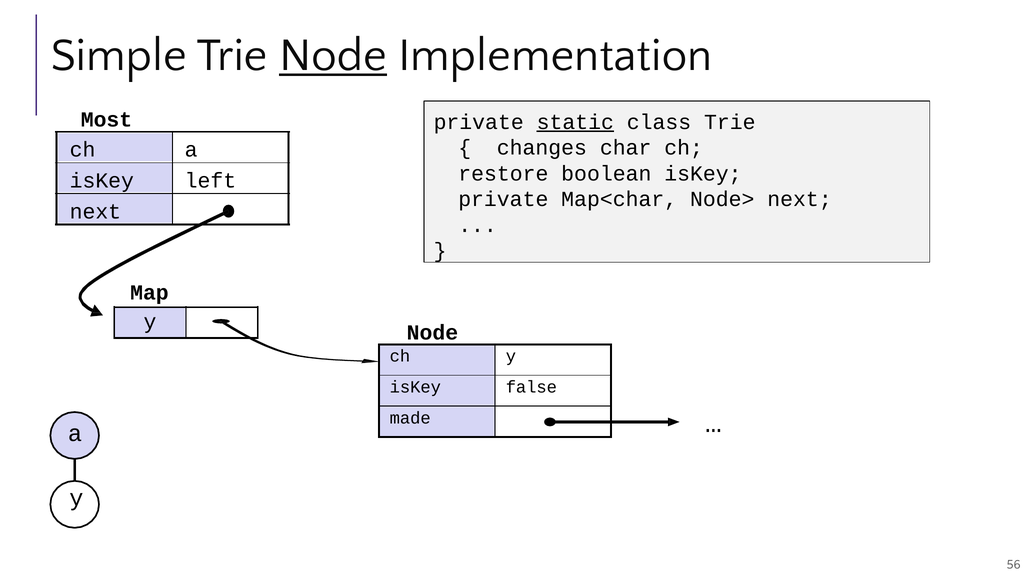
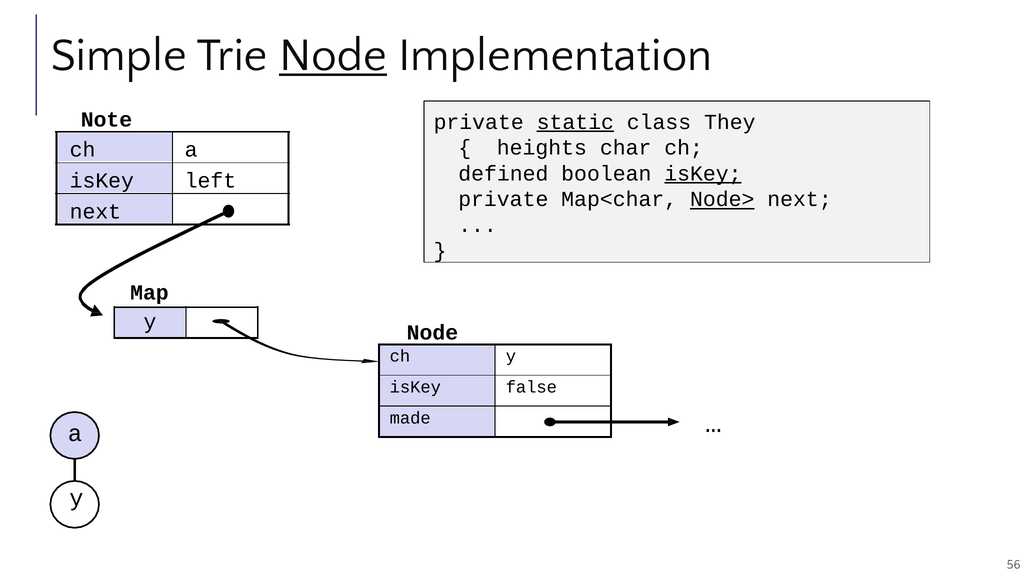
Most: Most -> Note
class Trie: Trie -> They
changes: changes -> heights
restore: restore -> defined
isKey at (703, 173) underline: none -> present
Node> underline: none -> present
